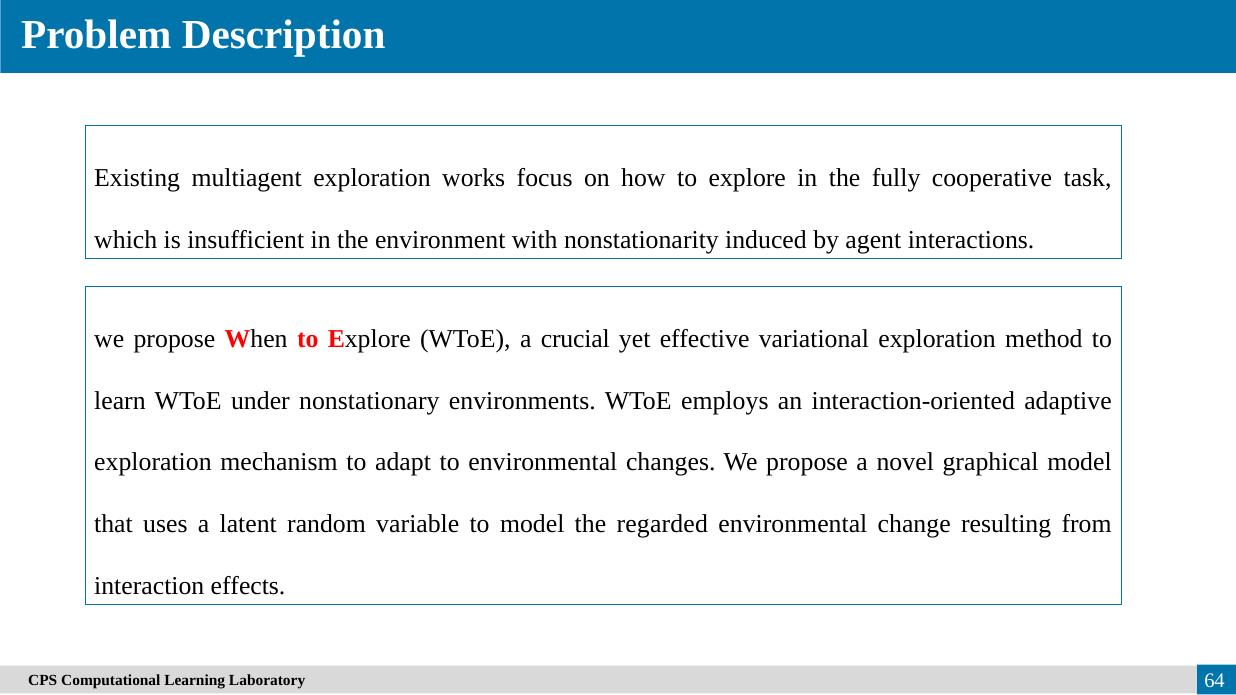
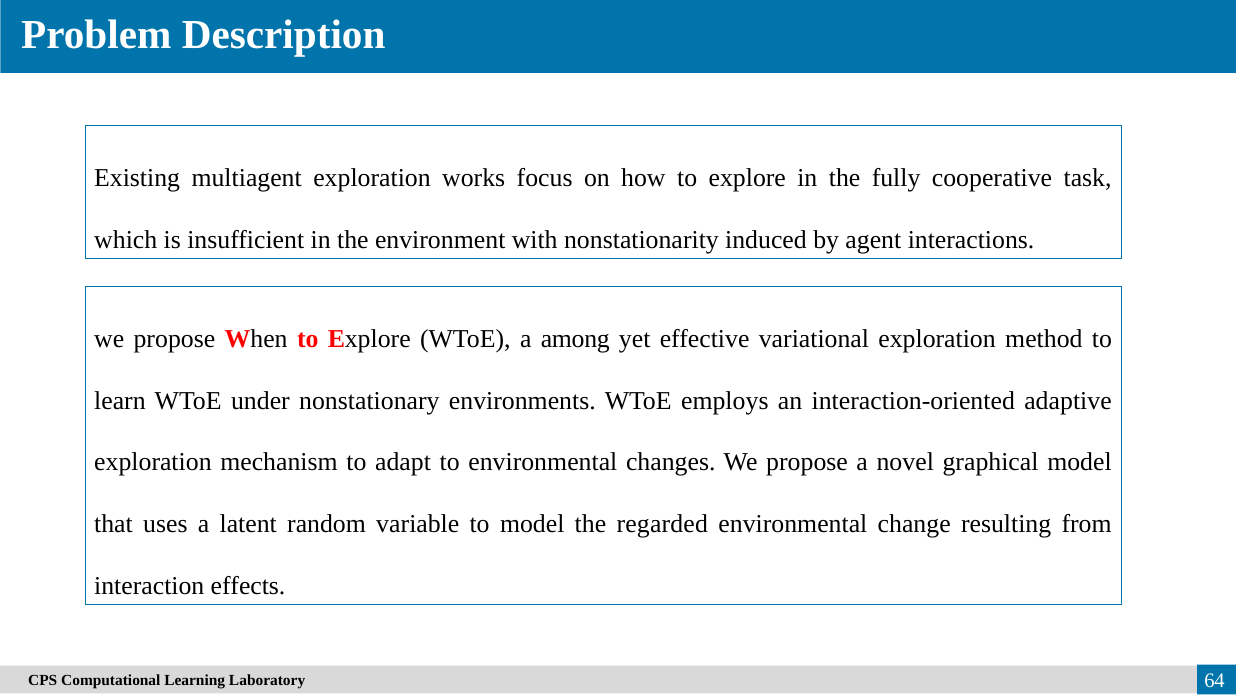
crucial: crucial -> among
